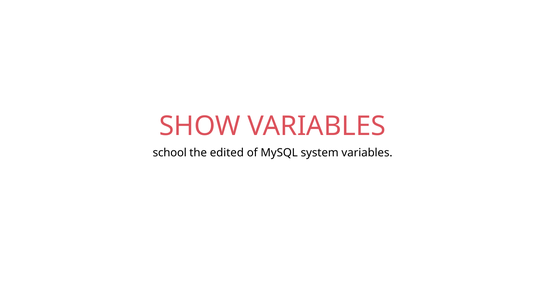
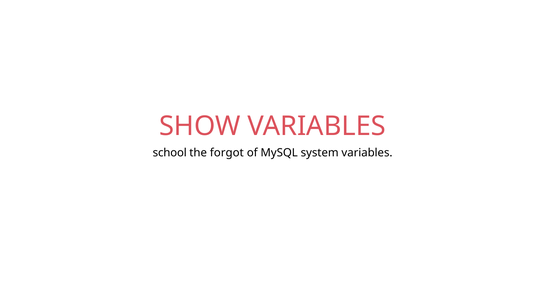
edited: edited -> forgot
